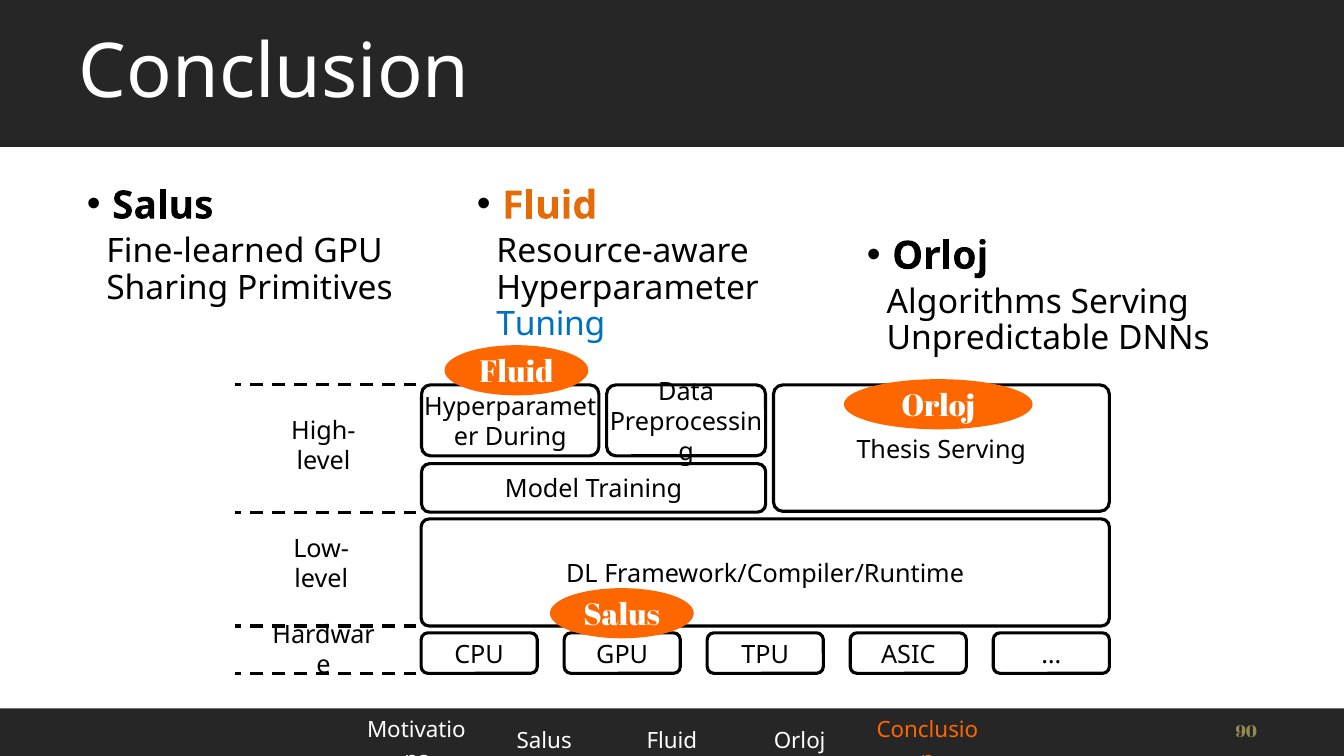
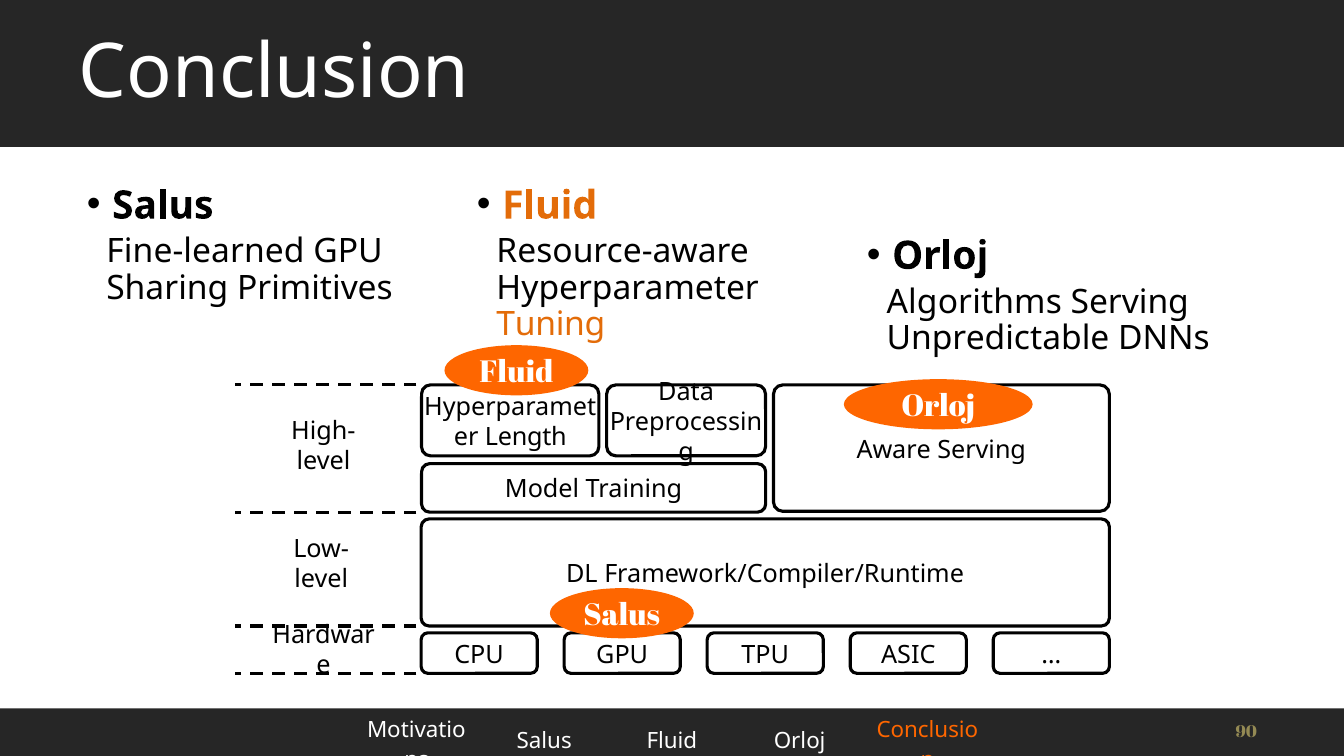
Tuning colour: blue -> orange
During: During -> Length
Thesis: Thesis -> Aware
